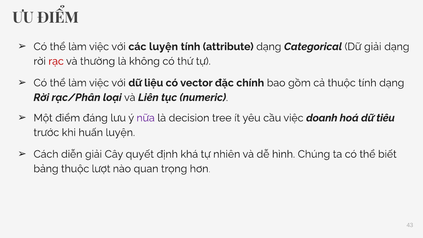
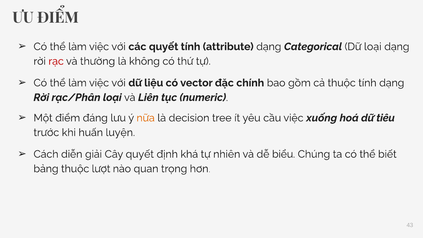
các luyện: luyện -> quyết
Dữ giải: giải -> loại
nữa colour: purple -> orange
doanh: doanh -> xuống
hình: hình -> biểu
